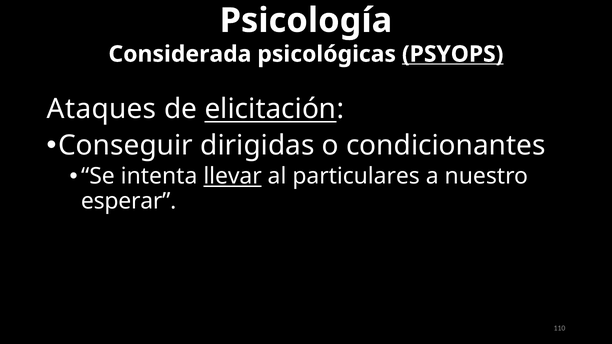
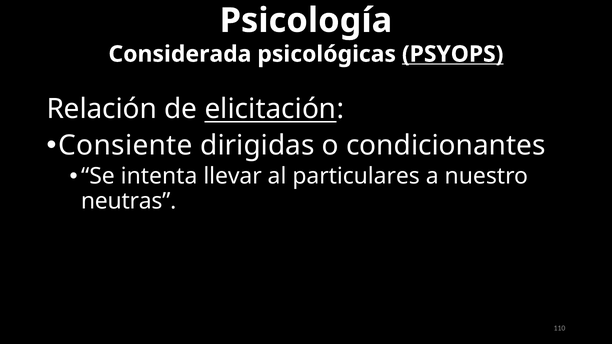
Ataques: Ataques -> Relación
Conseguir: Conseguir -> Consiente
llevar underline: present -> none
esperar: esperar -> neutras
